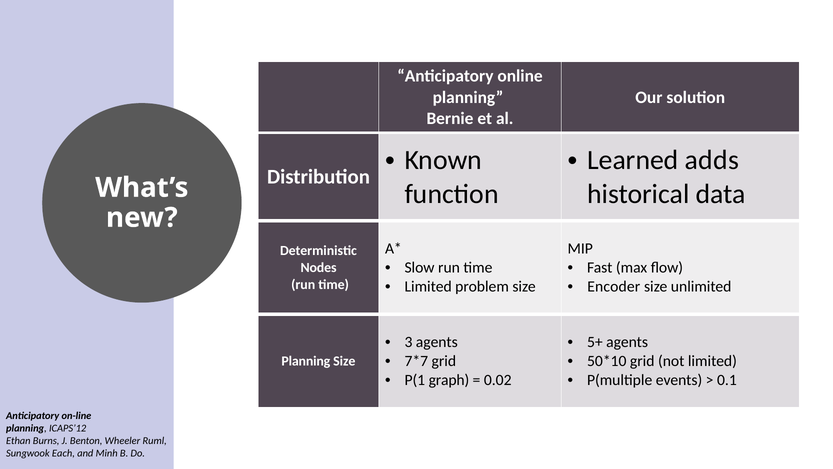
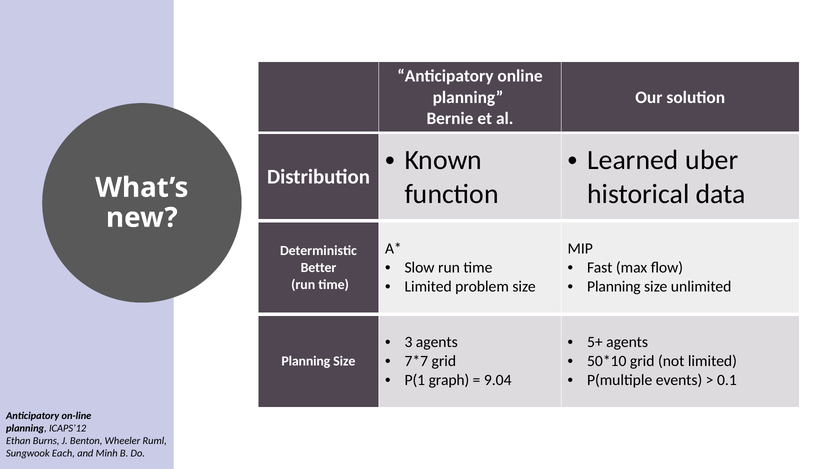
adds: adds -> uber
Nodes: Nodes -> Better
Encoder at (614, 286): Encoder -> Planning
0.02: 0.02 -> 9.04
